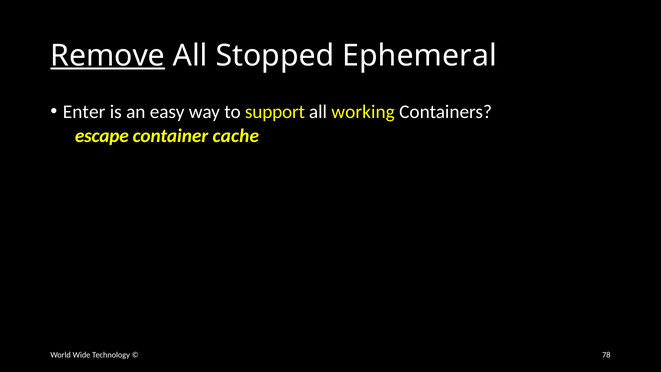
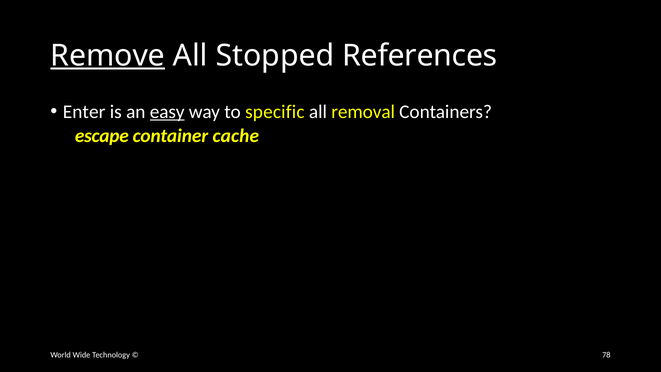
Ephemeral: Ephemeral -> References
easy underline: none -> present
support: support -> specific
working: working -> removal
